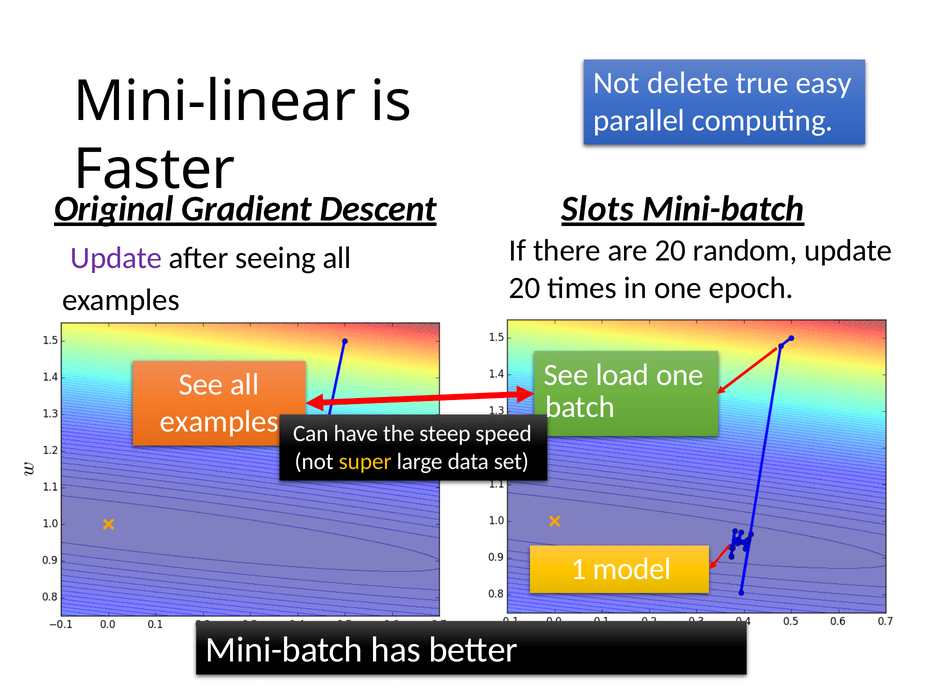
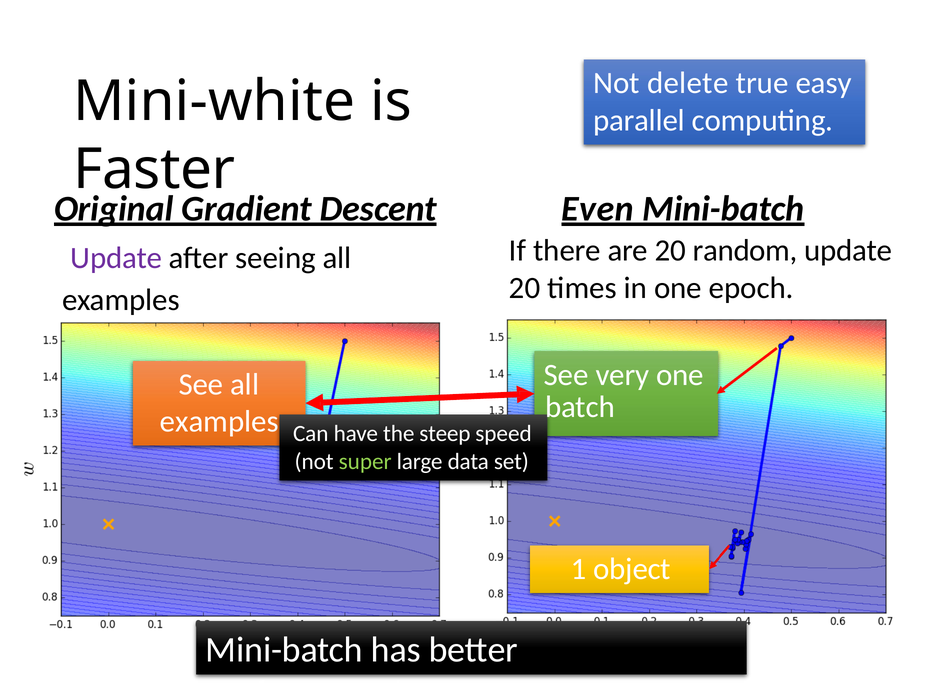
Mini-linear: Mini-linear -> Mini-white
Slots: Slots -> Even
load: load -> very
super colour: yellow -> light green
model: model -> object
